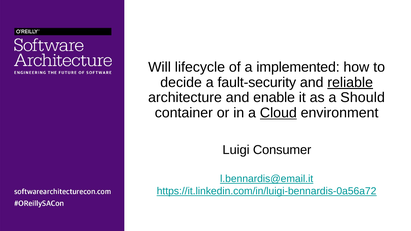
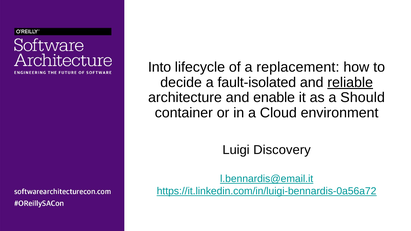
Will: Will -> Into
implemented: implemented -> replacement
fault-security: fault-security -> fault-isolated
Cloud underline: present -> none
Consumer: Consumer -> Discovery
